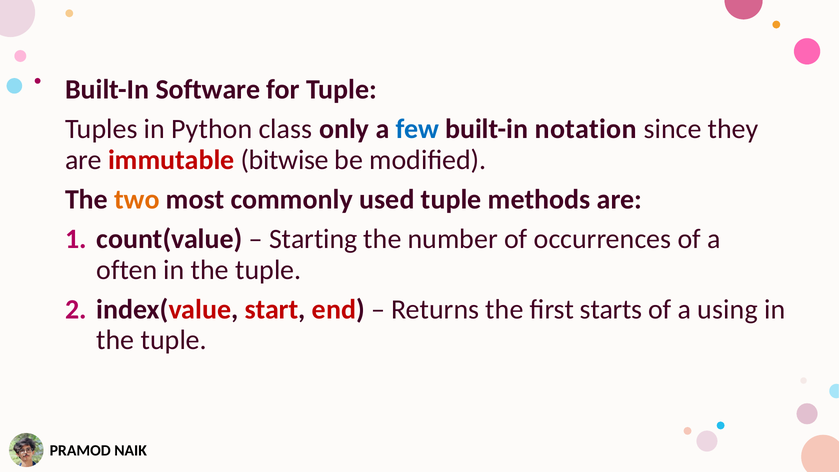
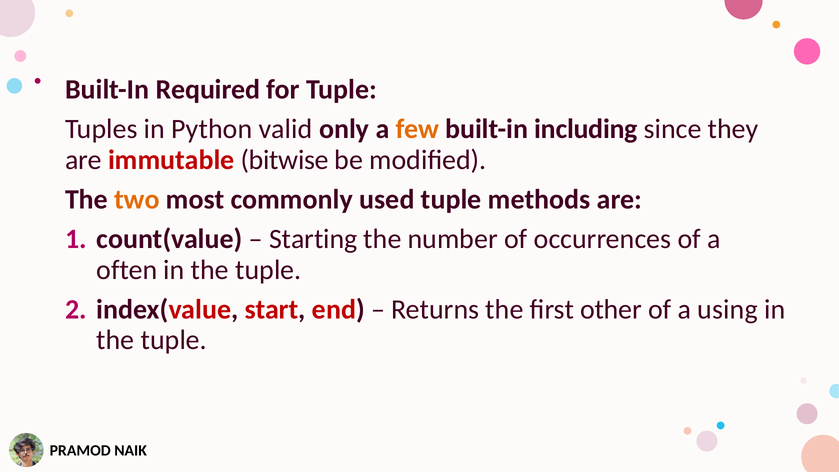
Software: Software -> Required
class: class -> valid
few colour: blue -> orange
notation: notation -> including
starts: starts -> other
